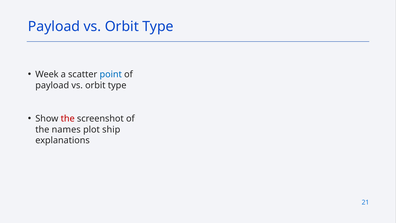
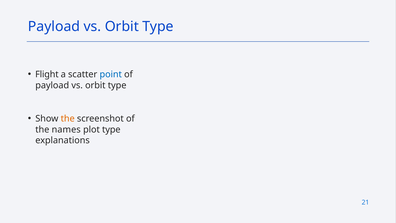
Week: Week -> Flight
the at (68, 119) colour: red -> orange
plot ship: ship -> type
